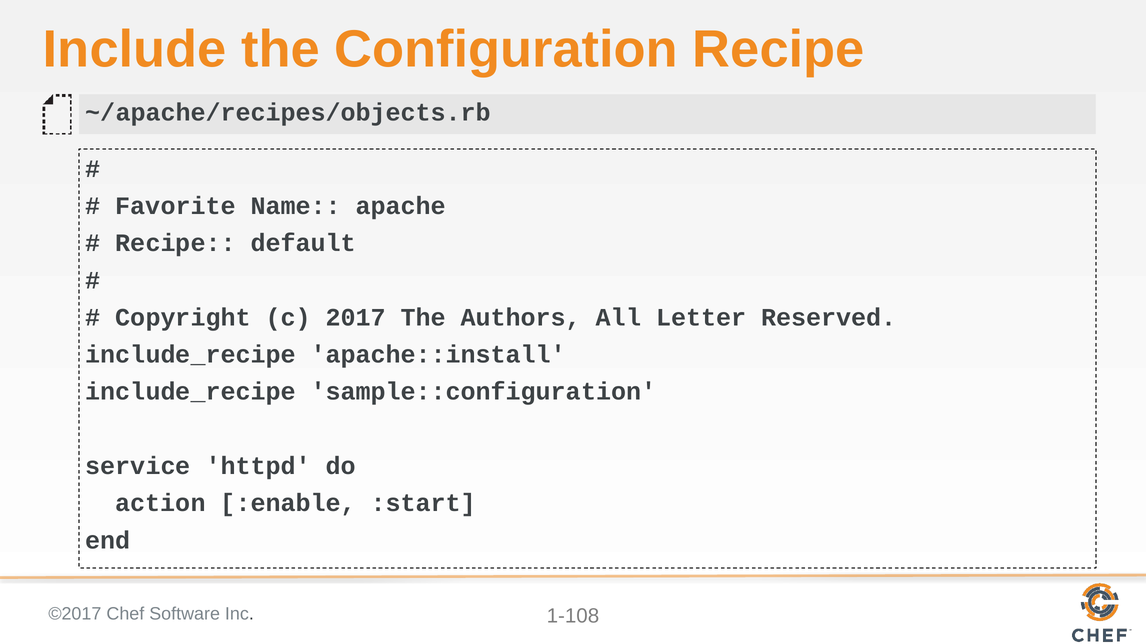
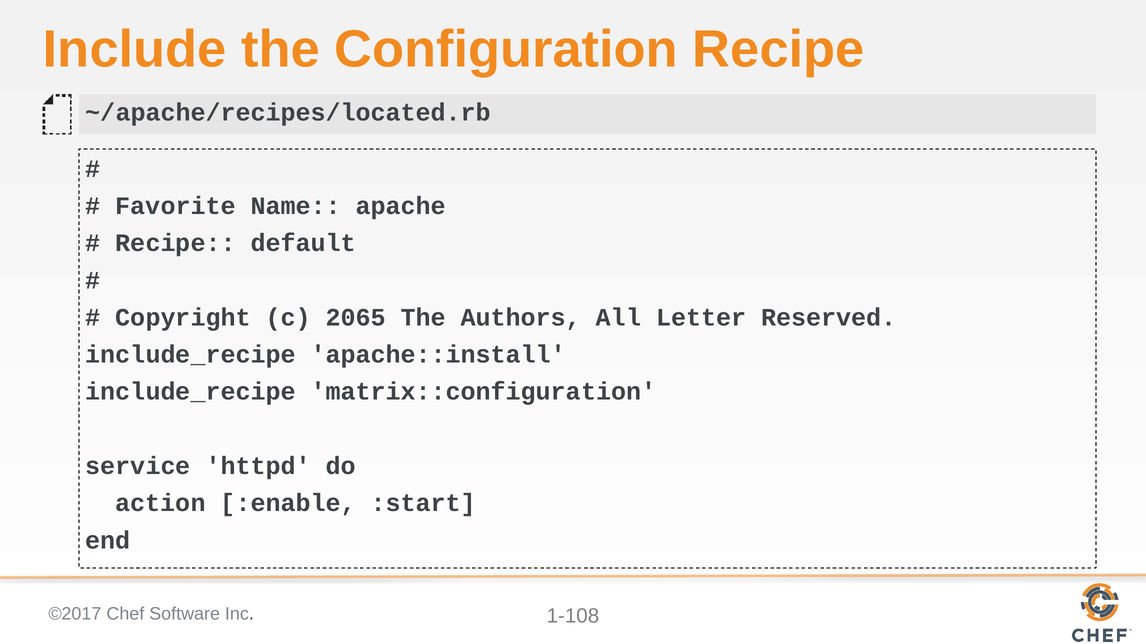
~/apache/recipes/objects.rb: ~/apache/recipes/objects.rb -> ~/apache/recipes/located.rb
2017: 2017 -> 2065
sample::configuration: sample::configuration -> matrix::configuration
